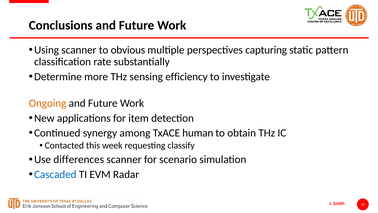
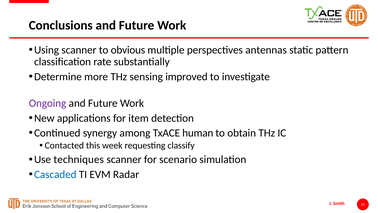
capturing: capturing -> antennas
efficiency: efficiency -> improved
Ongoing colour: orange -> purple
differences: differences -> techniques
